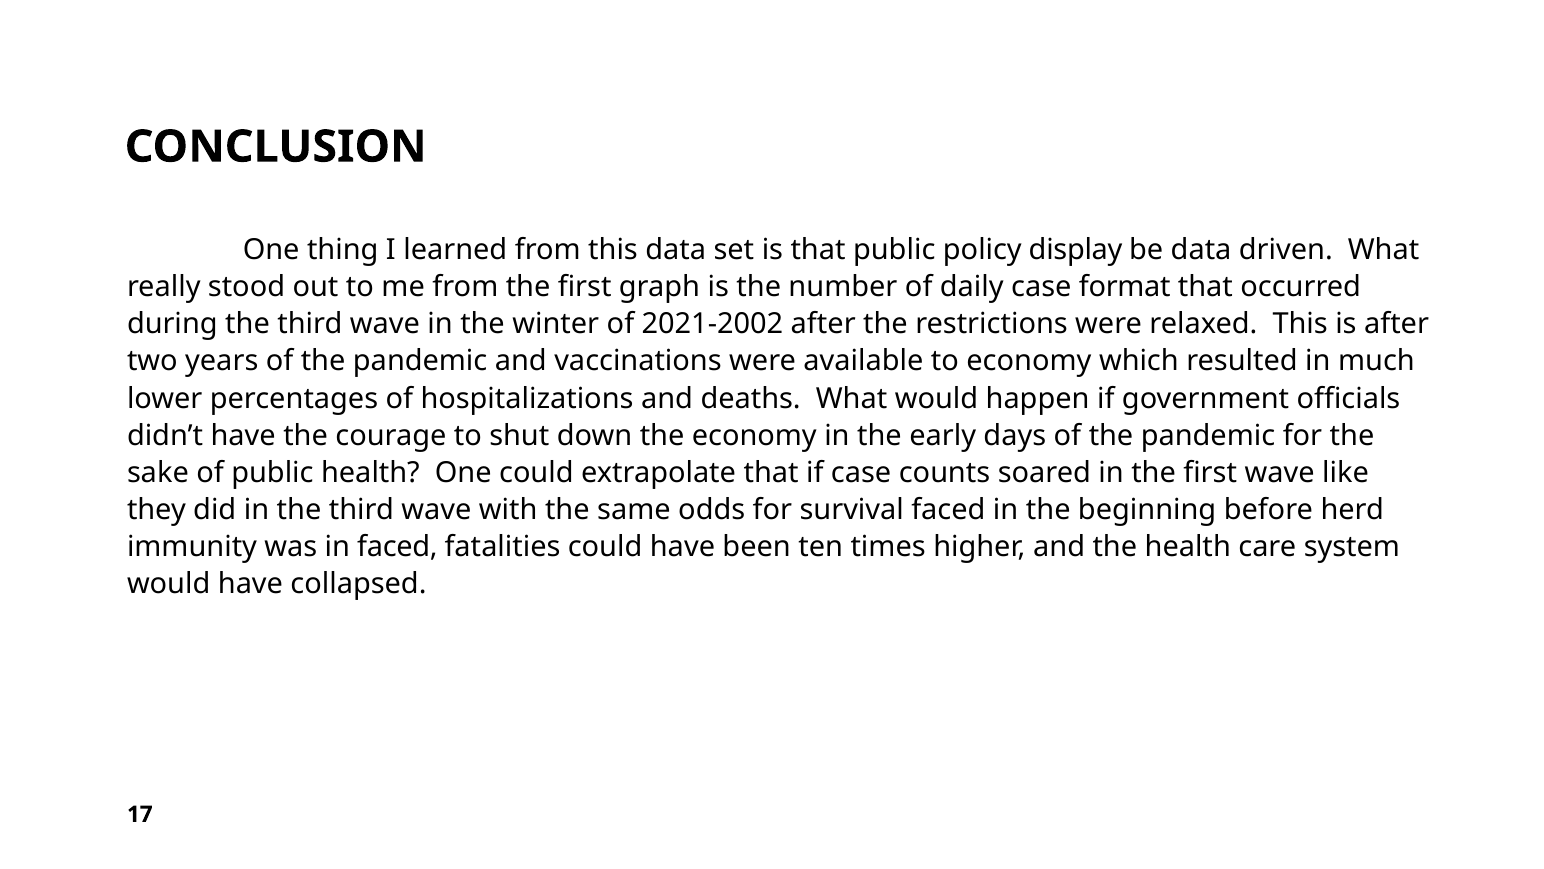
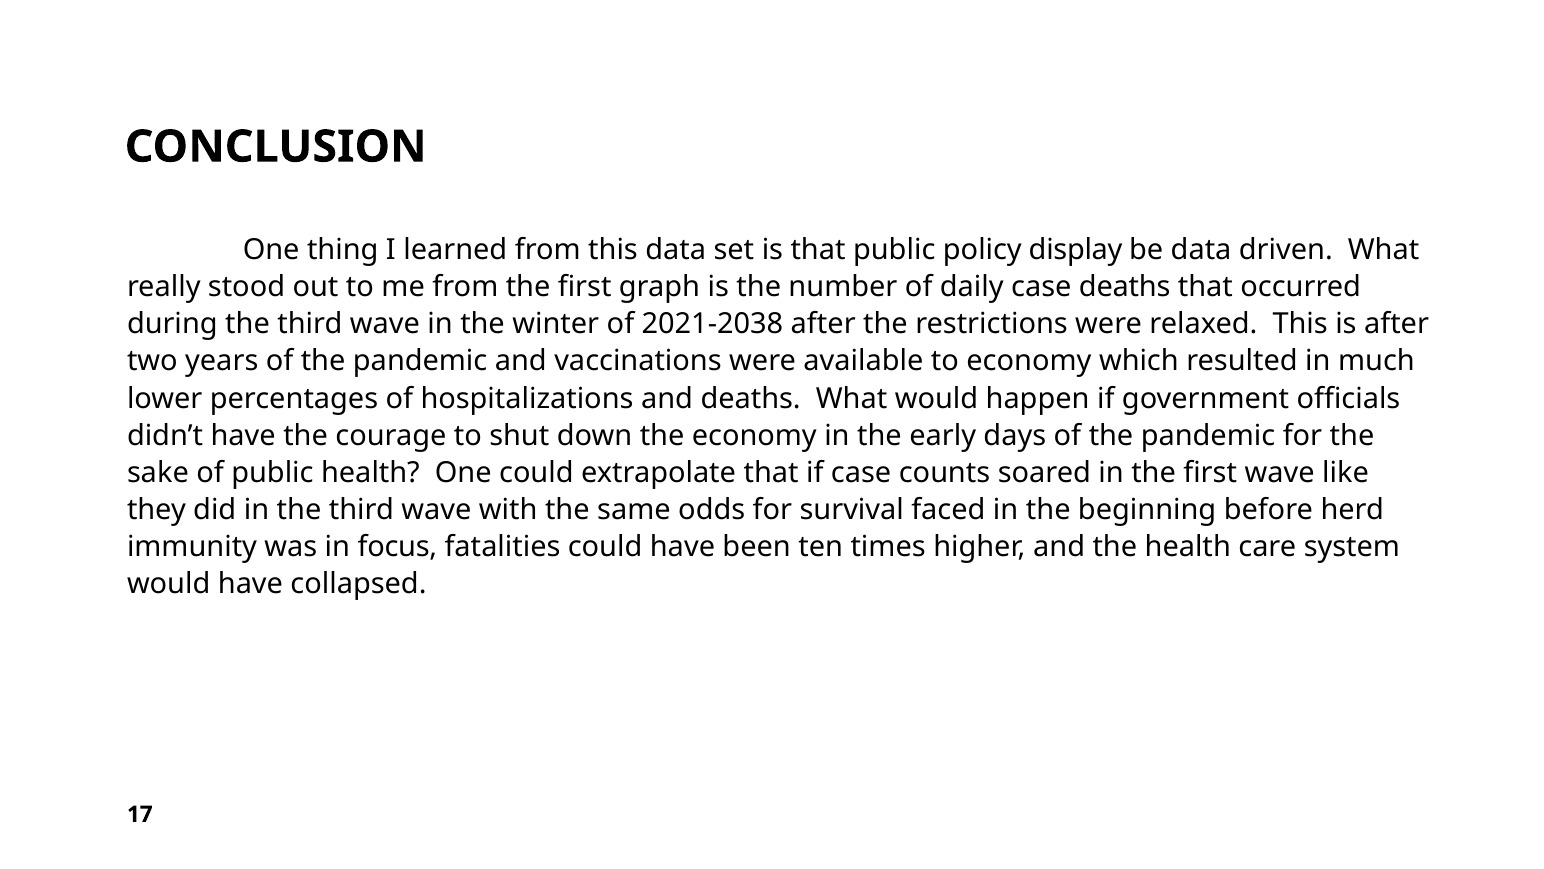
case format: format -> deaths
2021-2002: 2021-2002 -> 2021-2038
in faced: faced -> focus
